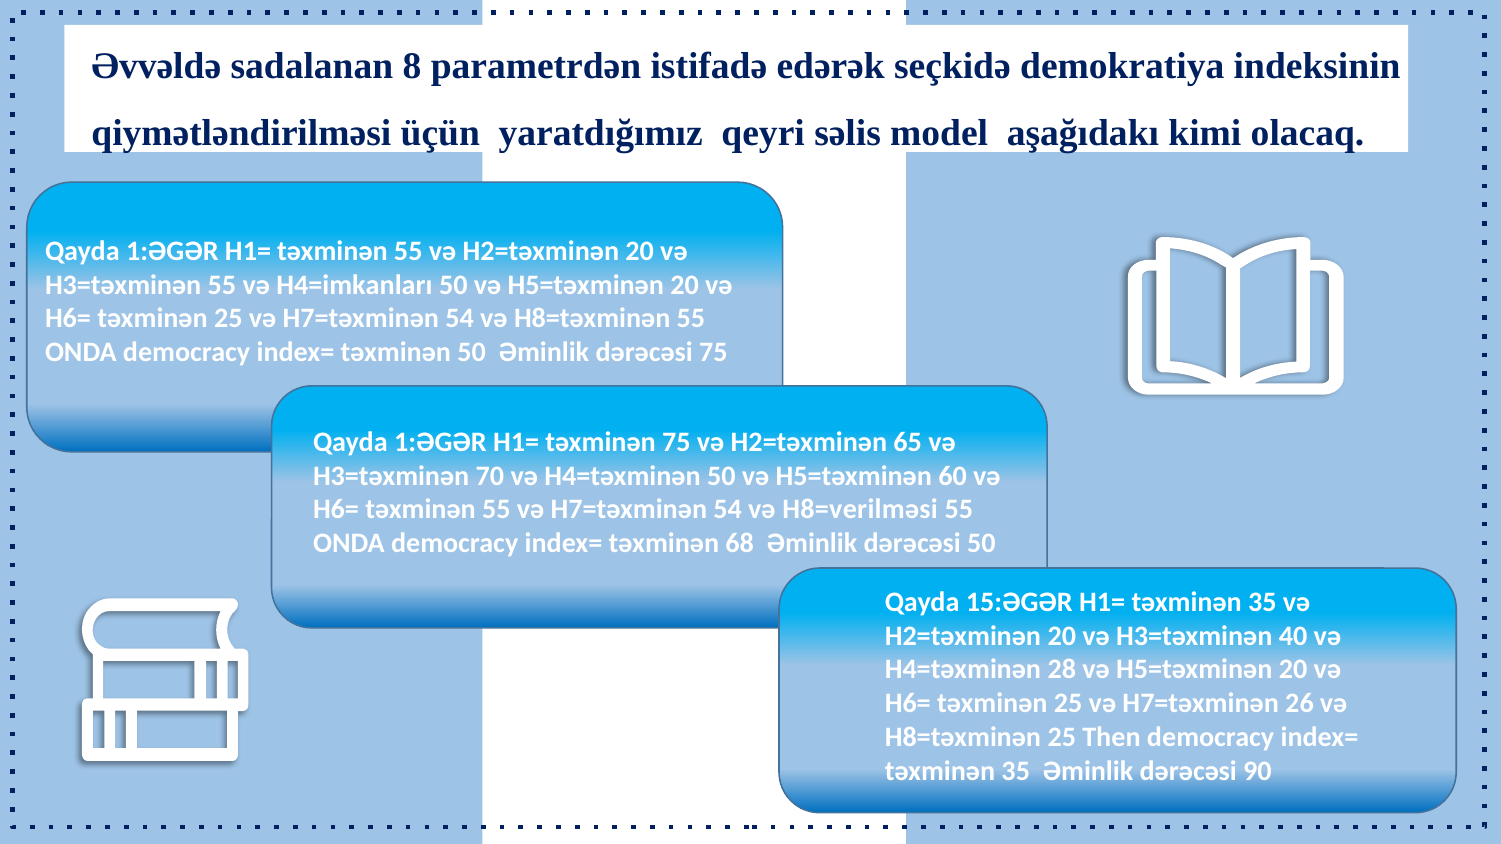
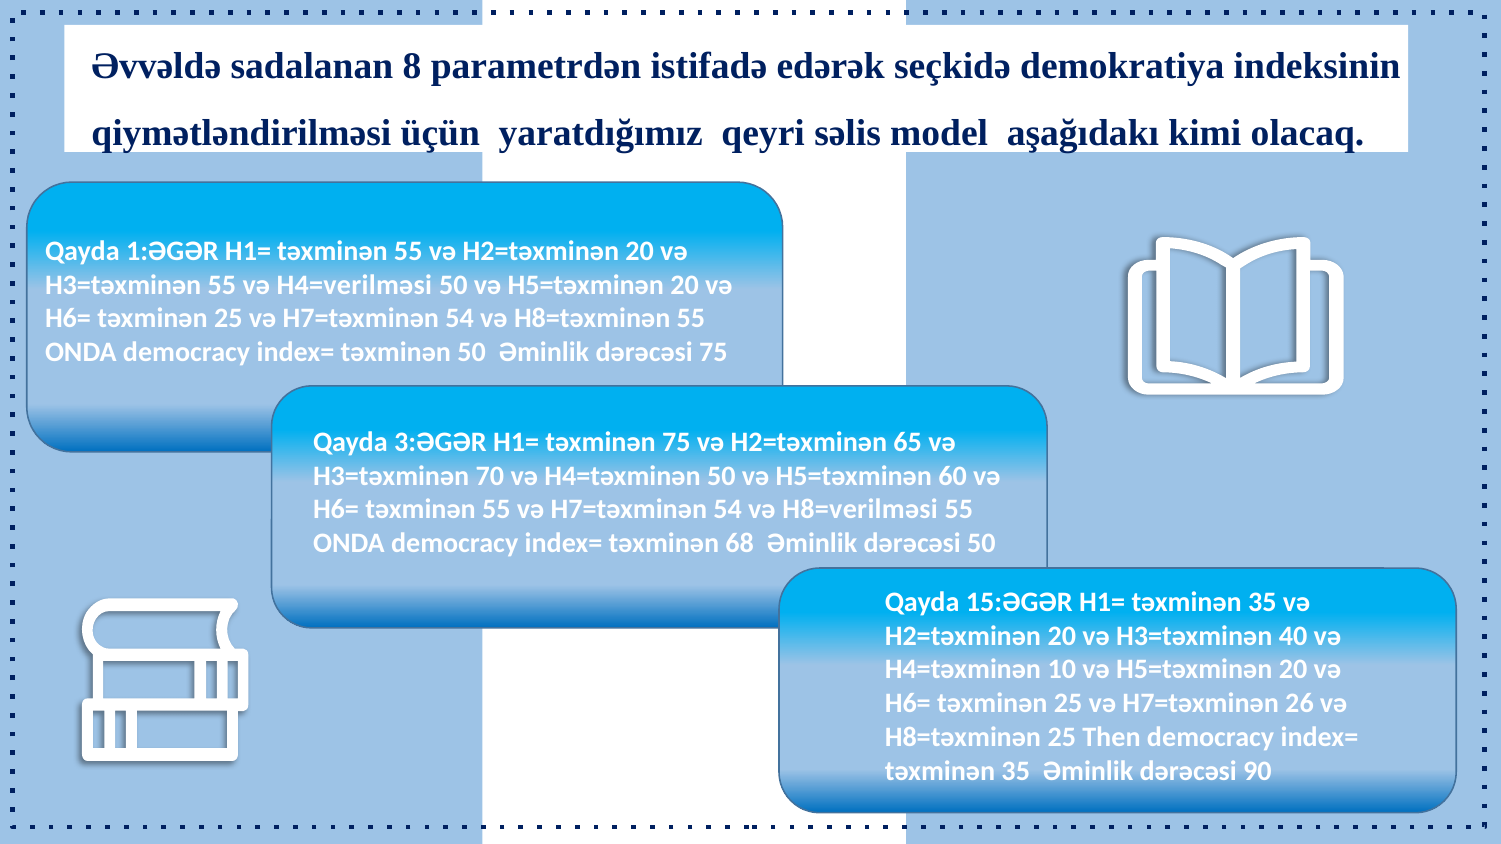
H4=imkanları: H4=imkanları -> H4=verilməsi
1:ƏGƏR at (440, 442): 1:ƏGƏR -> 3:ƏGƏR
28: 28 -> 10
